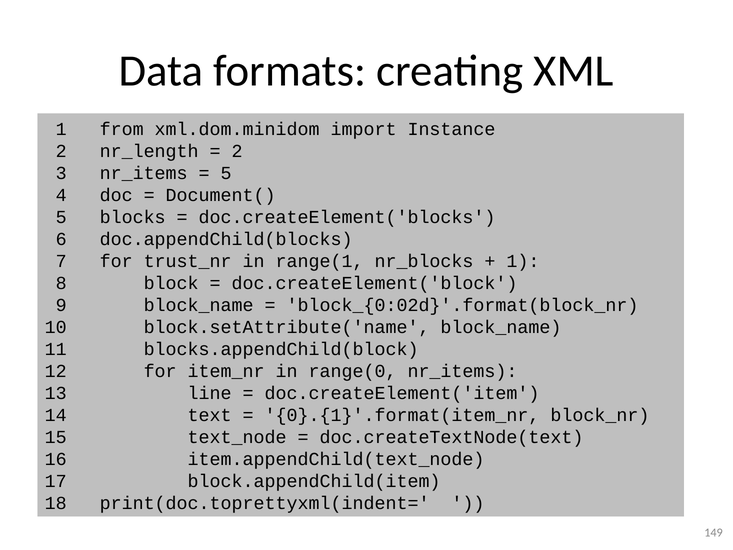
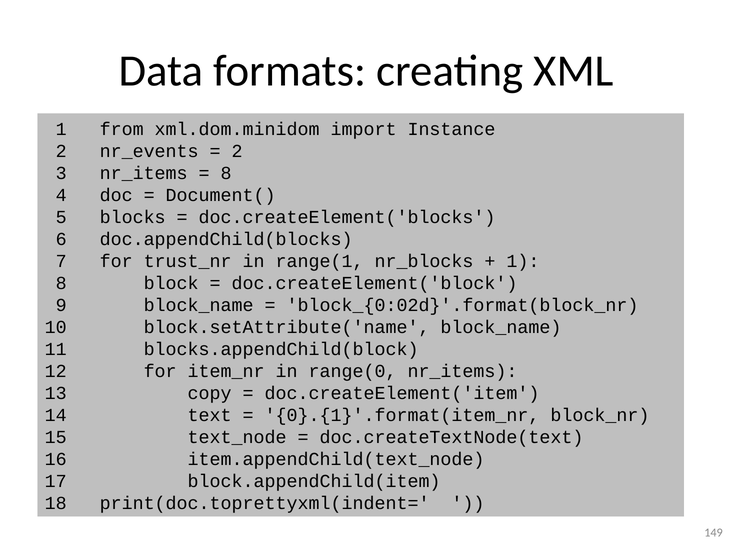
nr_length: nr_length -> nr_events
5 at (226, 173): 5 -> 8
line: line -> copy
